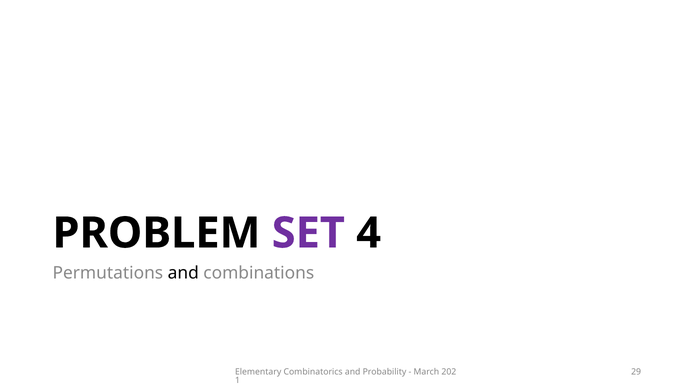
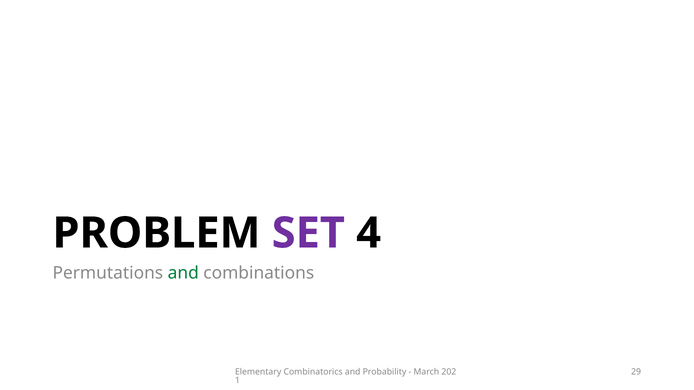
and at (183, 273) colour: black -> green
